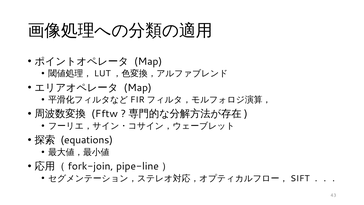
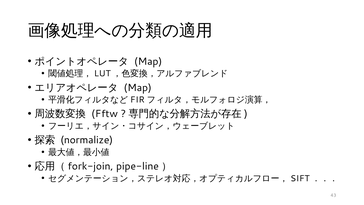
equations: equations -> normalize
